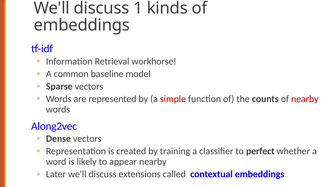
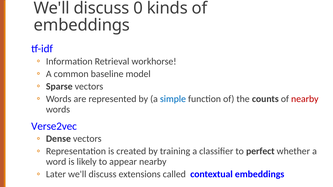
1: 1 -> 0
simple colour: red -> blue
Along2vec: Along2vec -> Verse2vec
